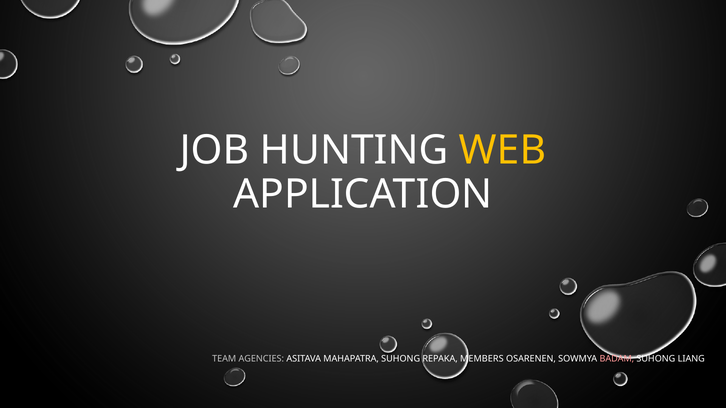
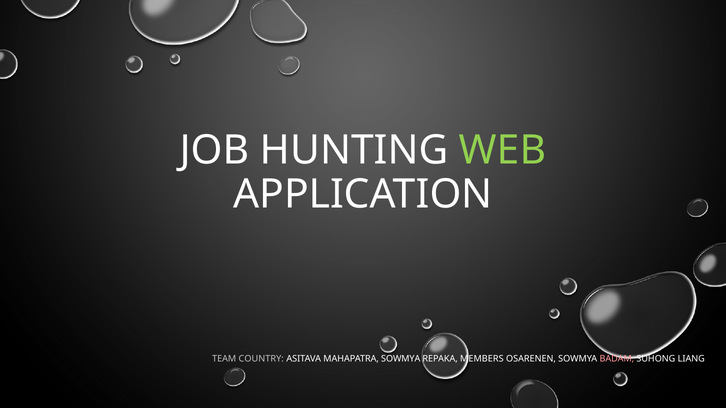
WEB colour: yellow -> light green
AGENCIES: AGENCIES -> COUNTRY
MAHAPATRA SUHONG: SUHONG -> SOWMYA
